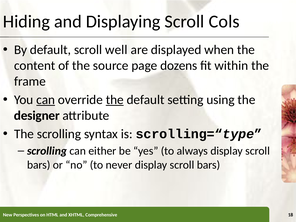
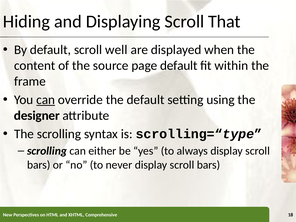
Cols: Cols -> That
page dozens: dozens -> default
the at (115, 100) underline: present -> none
